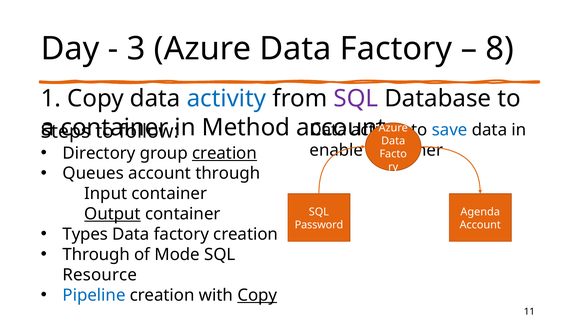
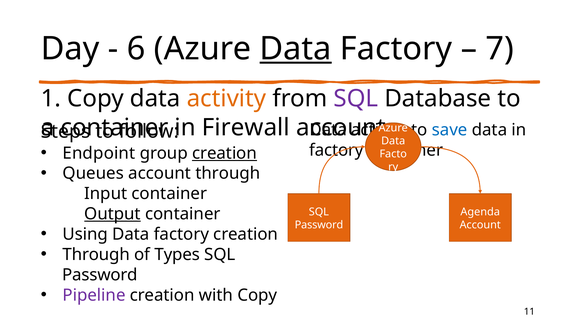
3: 3 -> 6
Data at (296, 49) underline: none -> present
8: 8 -> 7
activity at (226, 99) colour: blue -> orange
Method: Method -> Firewall
Directory: Directory -> Endpoint
enable at (336, 150): enable -> factory
Types: Types -> Using
Mode: Mode -> Types
Resource at (100, 275): Resource -> Password
Pipeline colour: blue -> purple
Copy at (257, 295) underline: present -> none
